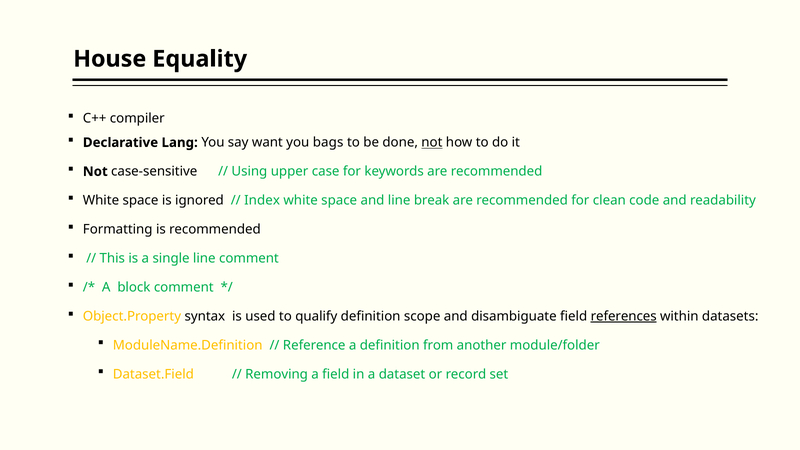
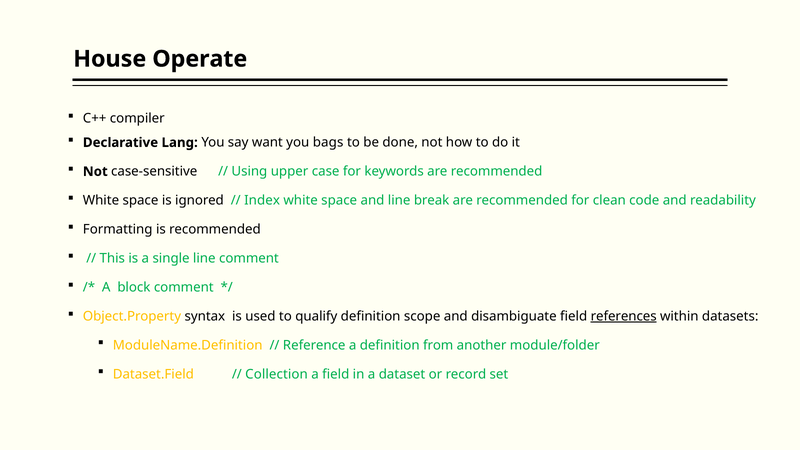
Equality: Equality -> Operate
not at (432, 143) underline: present -> none
Removing: Removing -> Collection
